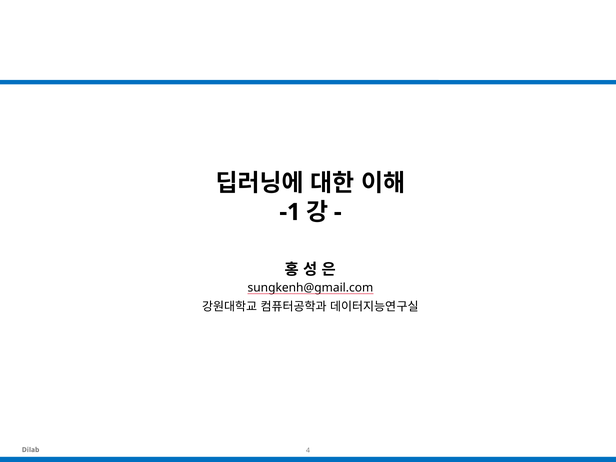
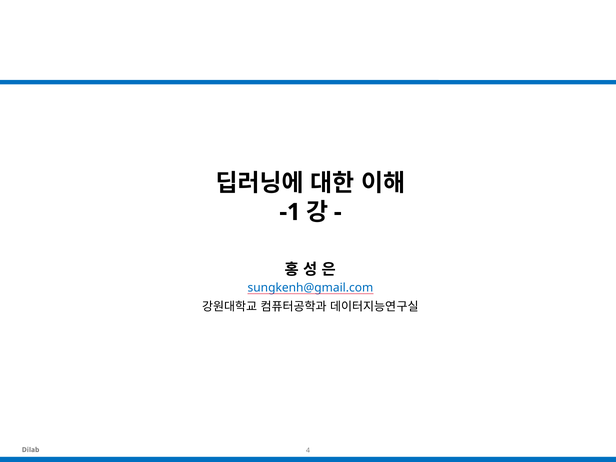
sungkenh@gmail.com colour: black -> blue
